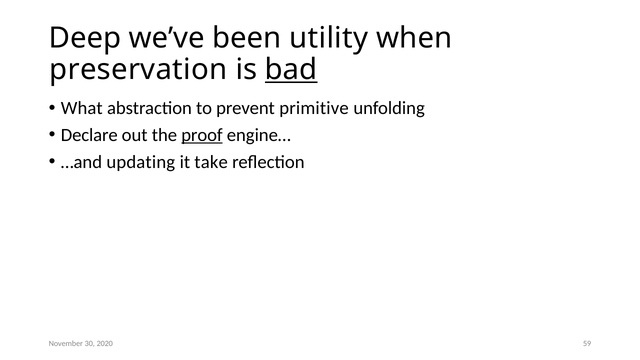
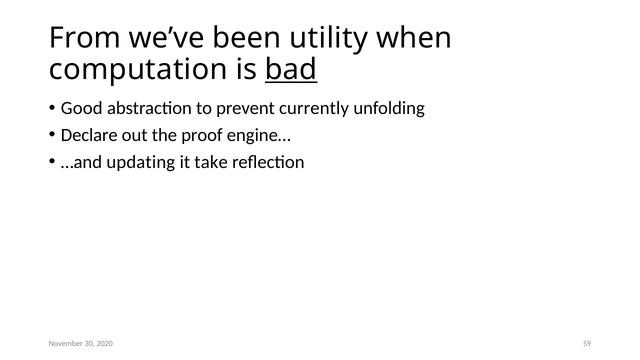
Deep: Deep -> From
preservation: preservation -> computation
What: What -> Good
primitive: primitive -> currently
proof underline: present -> none
